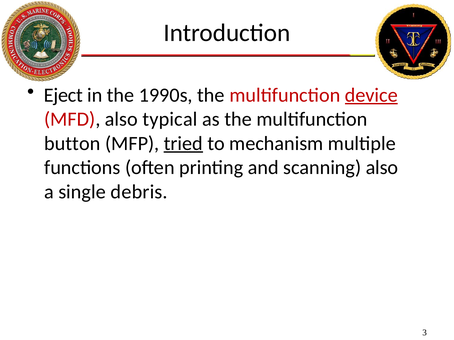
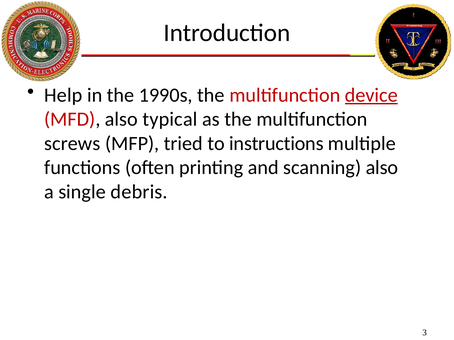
Eject: Eject -> Help
button: button -> screws
tried underline: present -> none
mechanism: mechanism -> instructions
